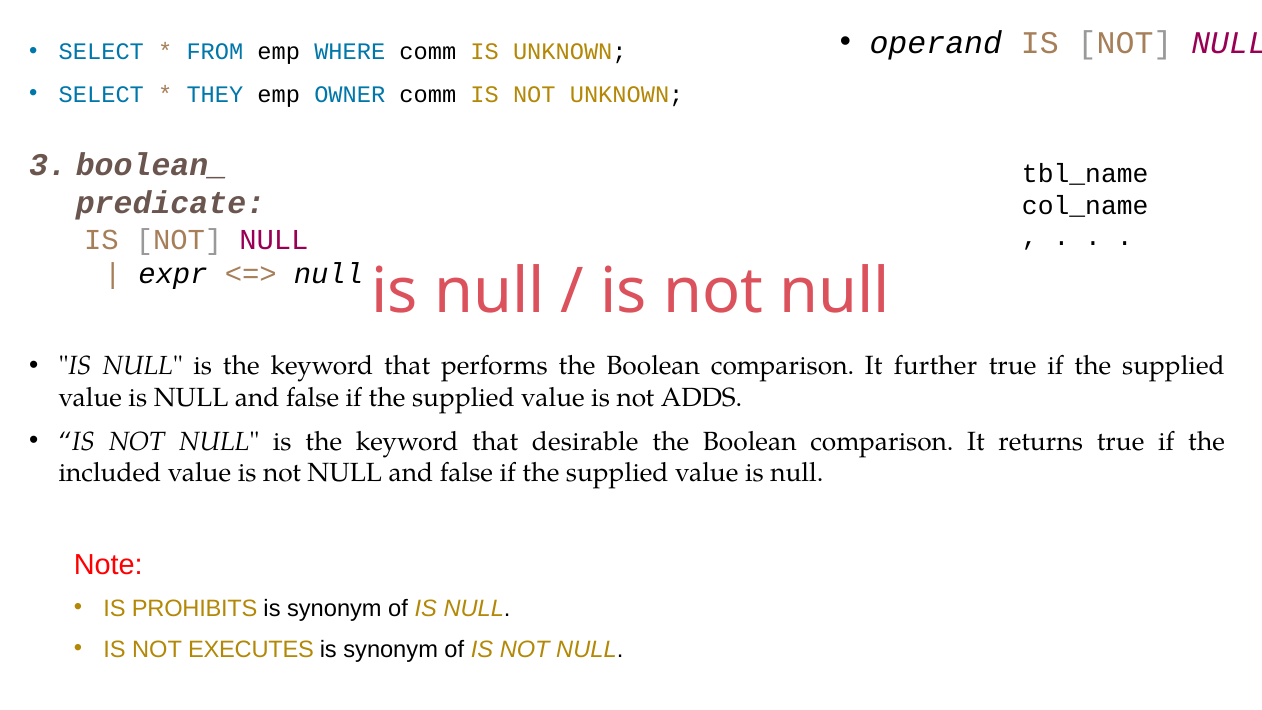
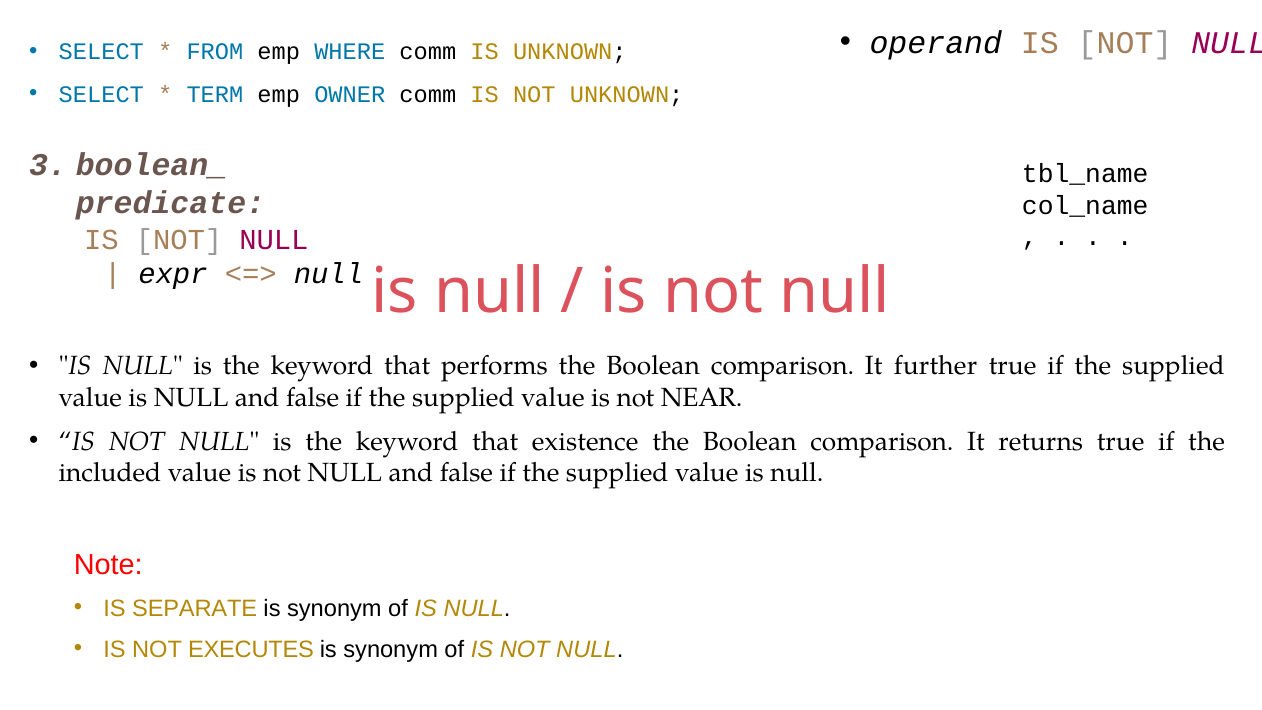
THEY: THEY -> TERM
ADDS: ADDS -> NEAR
desirable: desirable -> existence
PROHIBITS: PROHIBITS -> SEPARATE
